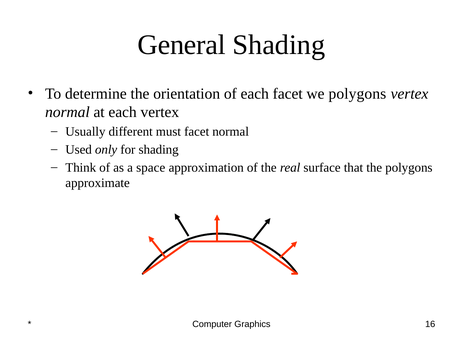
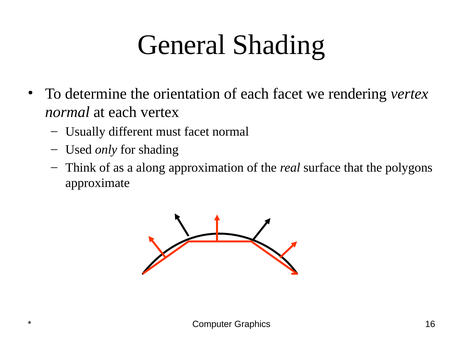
we polygons: polygons -> rendering
space: space -> along
